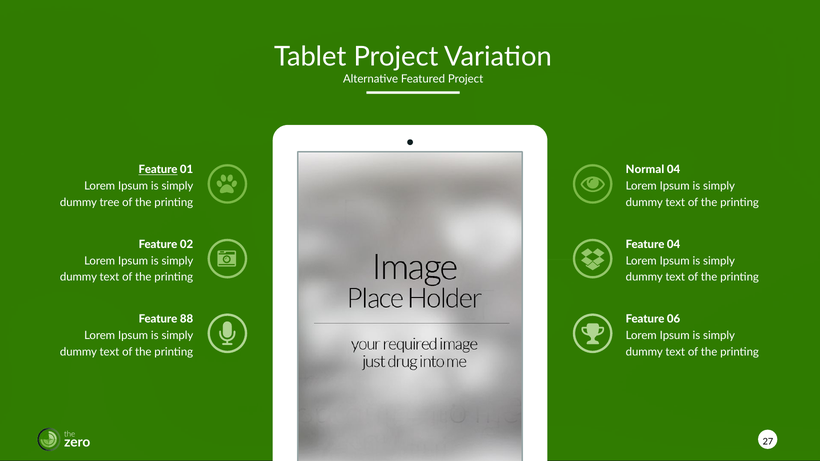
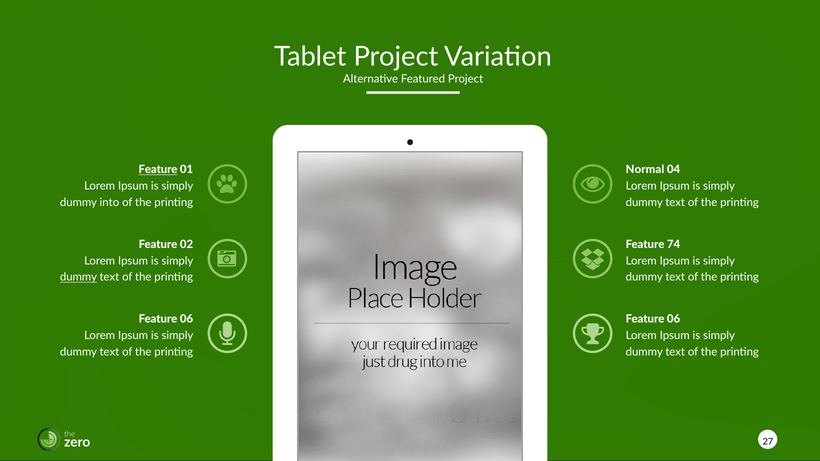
tree: tree -> into
Feature 04: 04 -> 74
dummy at (78, 277) underline: none -> present
88 at (187, 319): 88 -> 06
